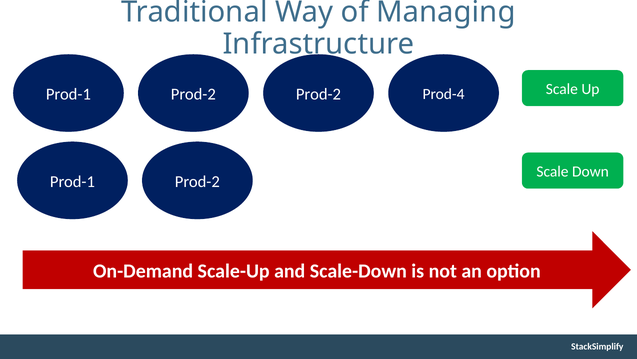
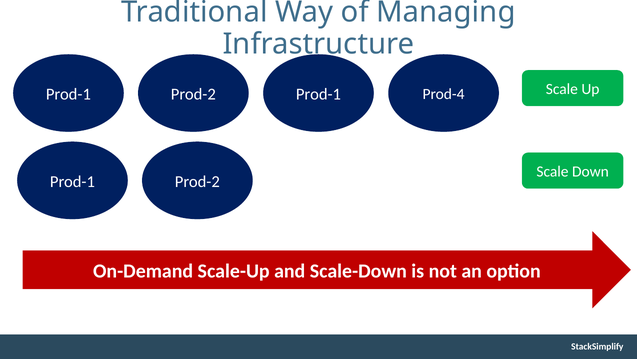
Prod-2 Prod-2: Prod-2 -> Prod-1
